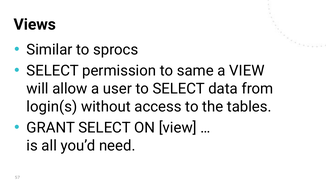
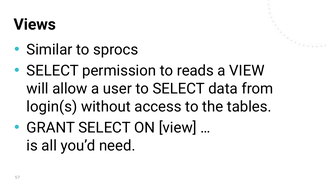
same: same -> reads
